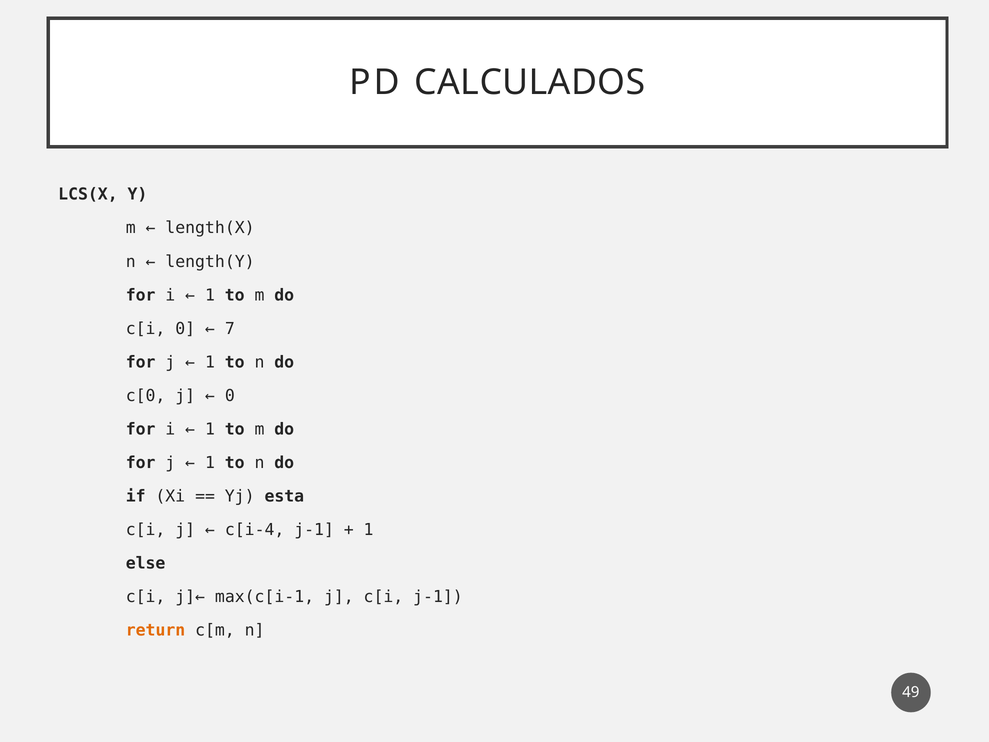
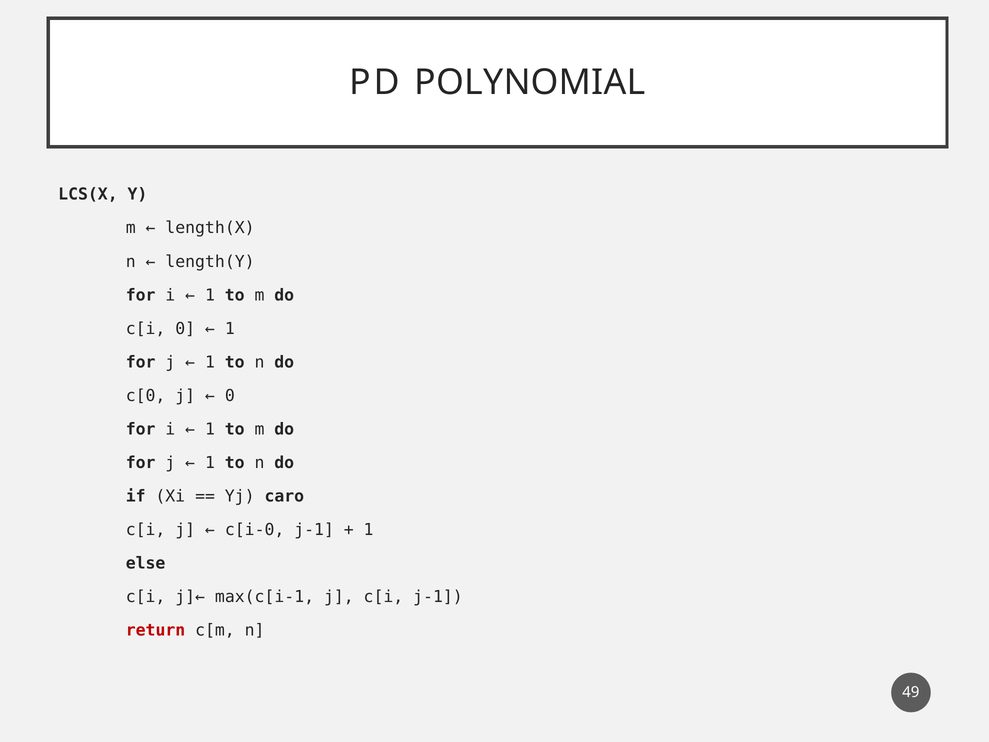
CALCULADOS: CALCULADOS -> POLYNOMIAL
7 at (230, 329): 7 -> 1
esta: esta -> caro
c[i-4: c[i-4 -> c[i-0
return colour: orange -> red
